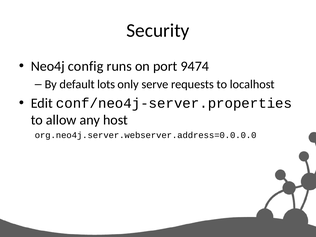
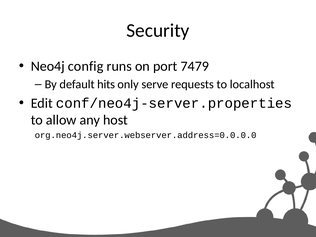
9474: 9474 -> 7479
lots: lots -> hits
